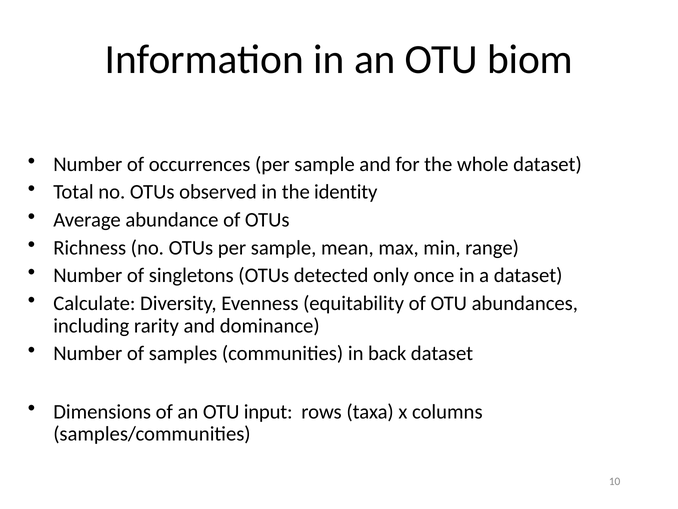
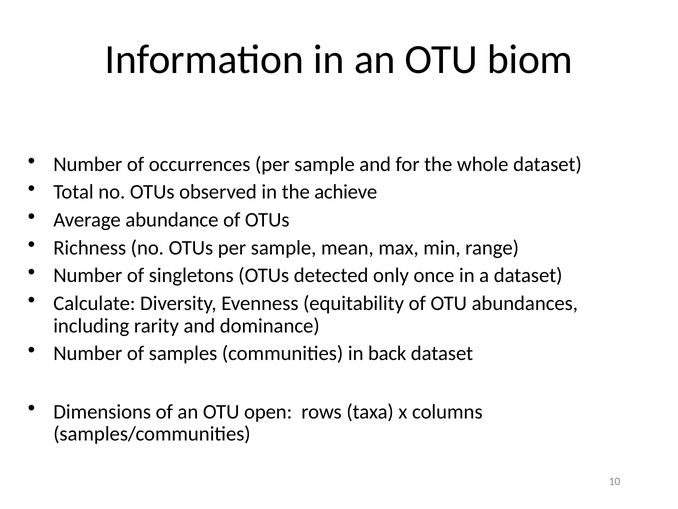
identity: identity -> achieve
input: input -> open
